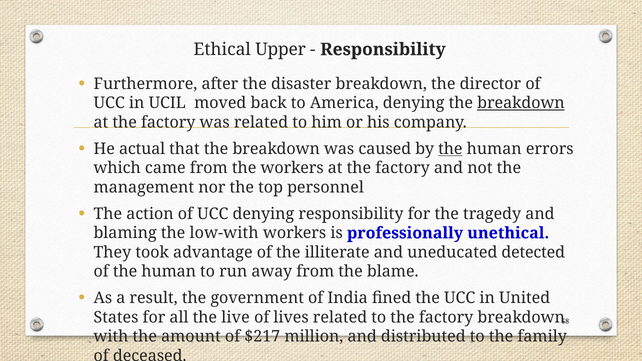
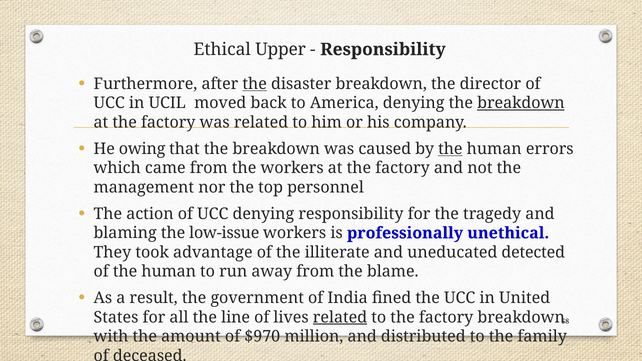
the at (255, 84) underline: none -> present
actual: actual -> owing
low-with: low-with -> low-issue
live: live -> line
related at (340, 317) underline: none -> present
$217: $217 -> $970
